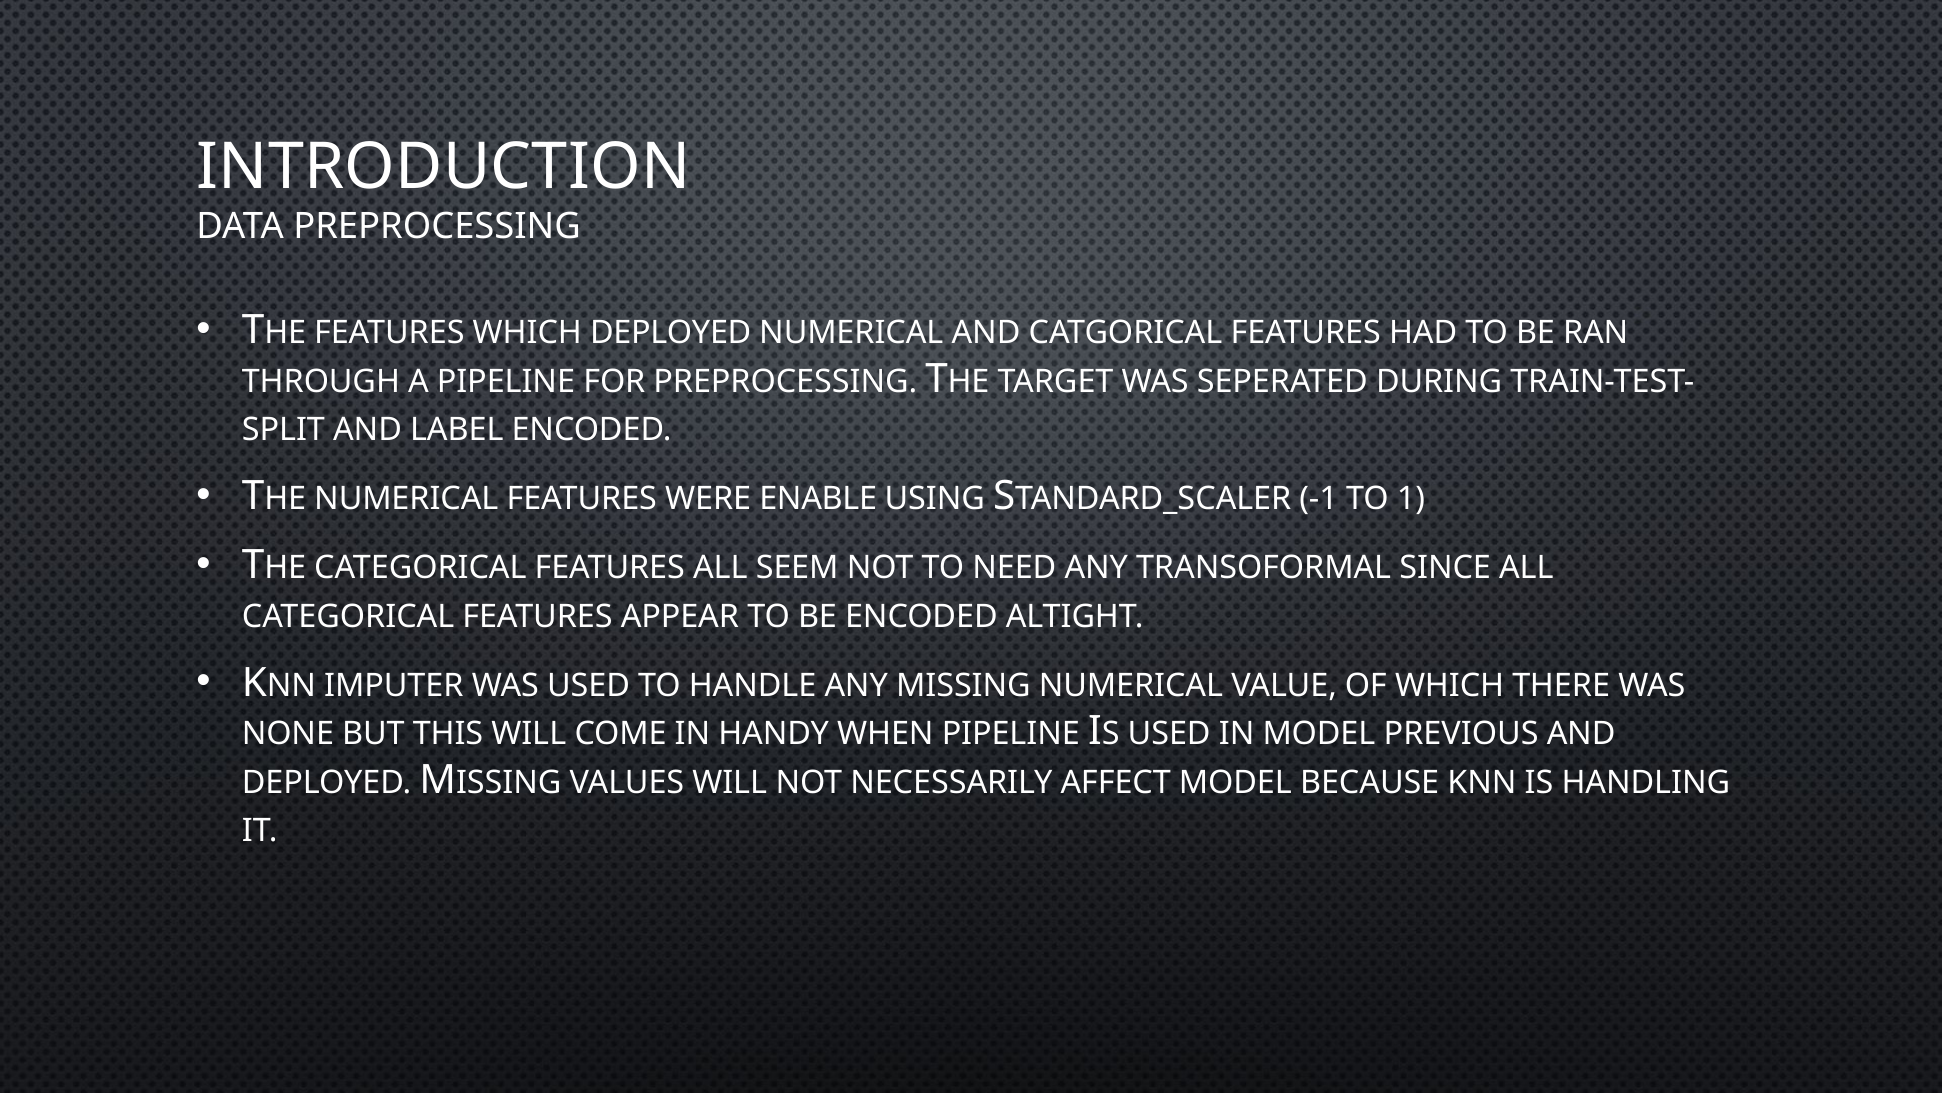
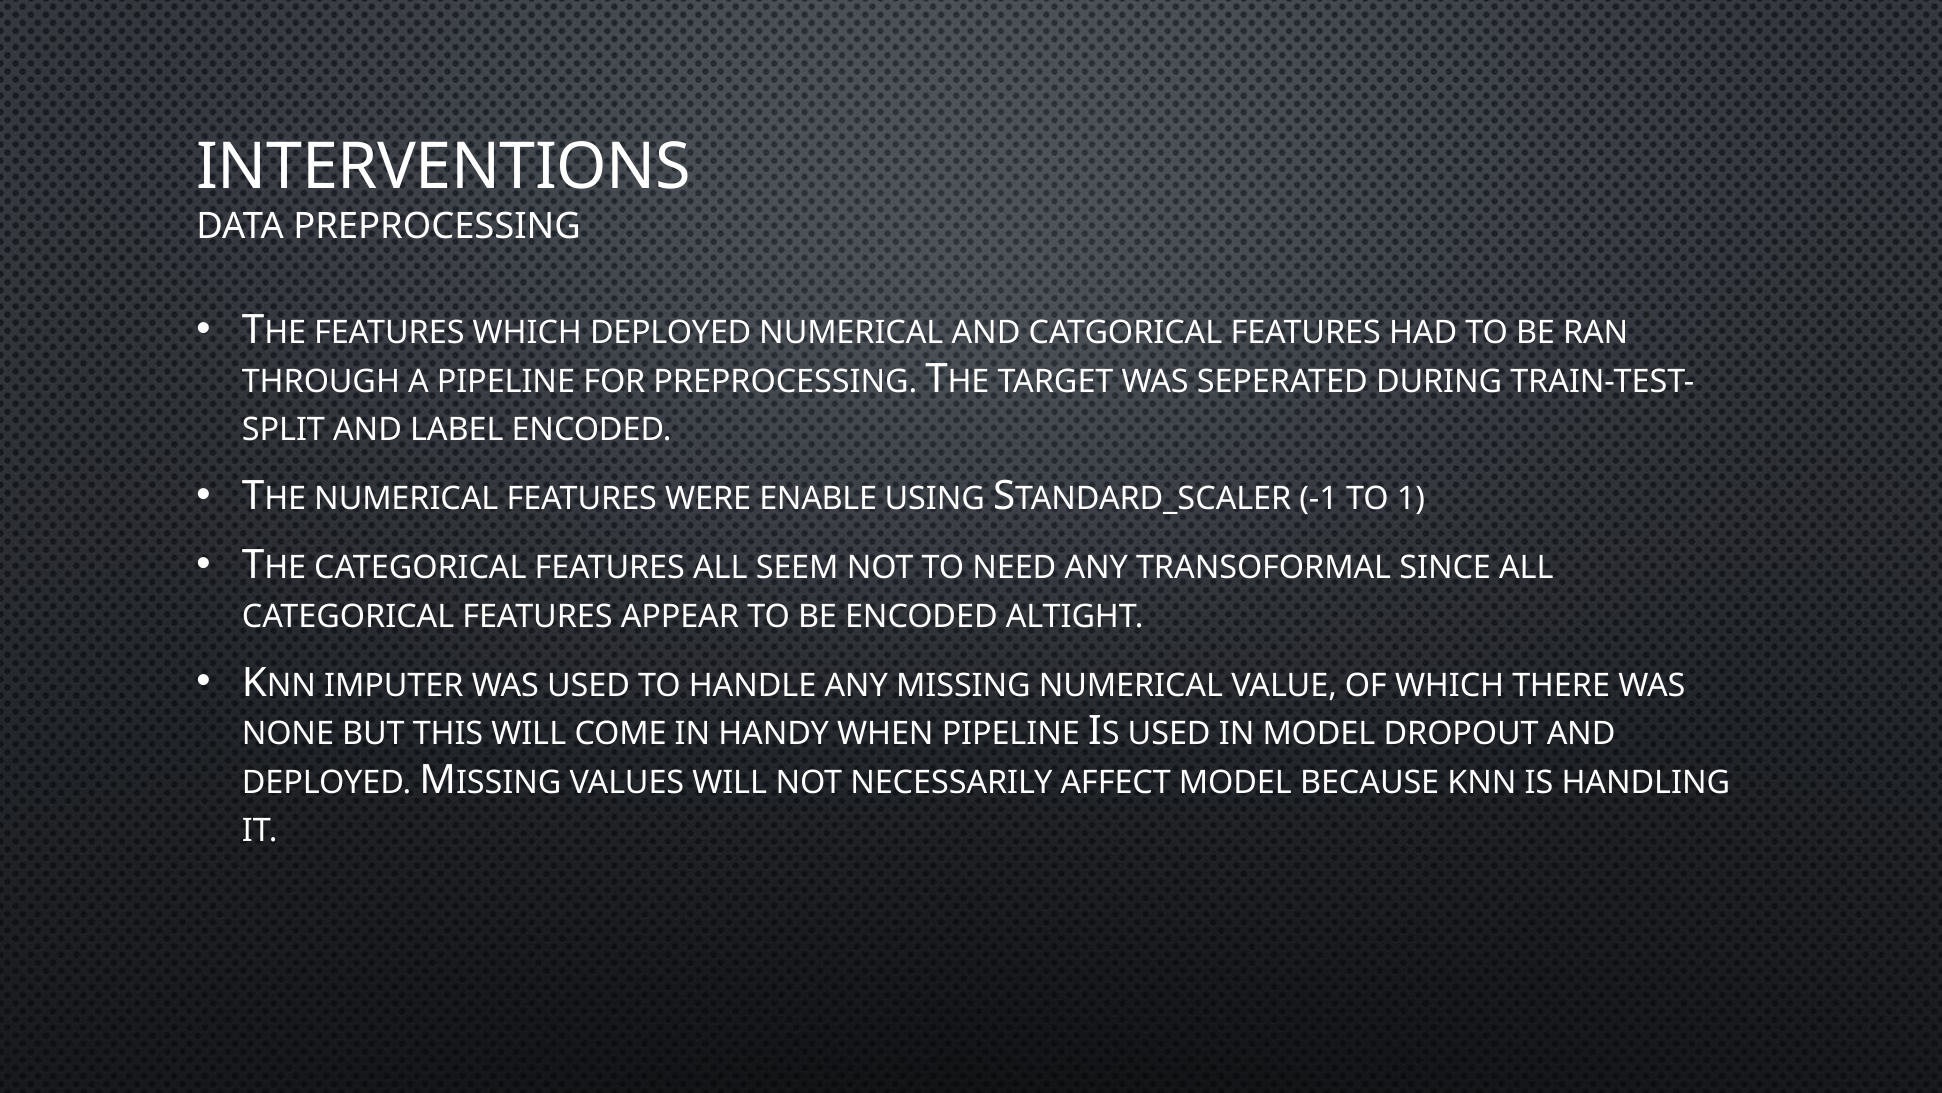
INTRODUCTION: INTRODUCTION -> INTERVENTIONS
PREVIOUS: PREVIOUS -> DROPOUT
